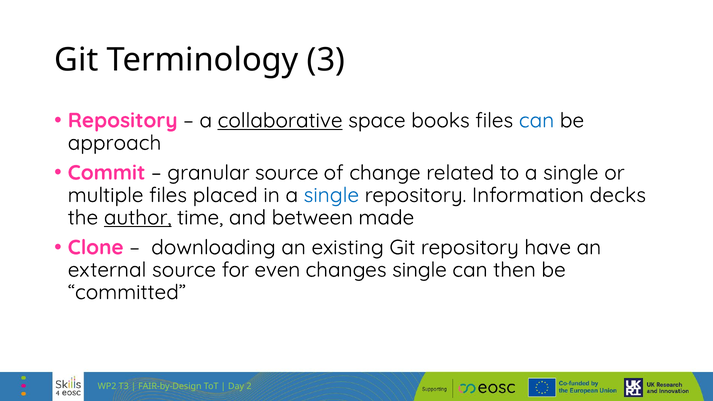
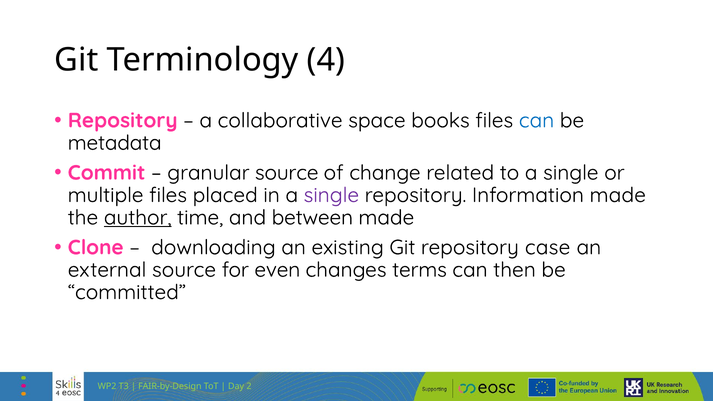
3: 3 -> 4
collaborative underline: present -> none
approach: approach -> metadata
single at (331, 195) colour: blue -> purple
Information decks: decks -> made
have: have -> case
changes single: single -> terms
